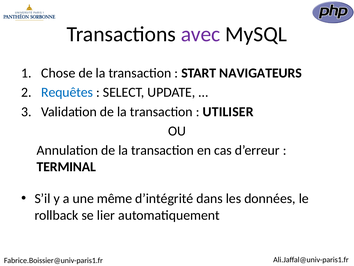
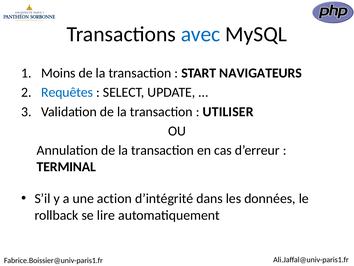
avec colour: purple -> blue
Chose: Chose -> Moins
même: même -> action
lier: lier -> lire
